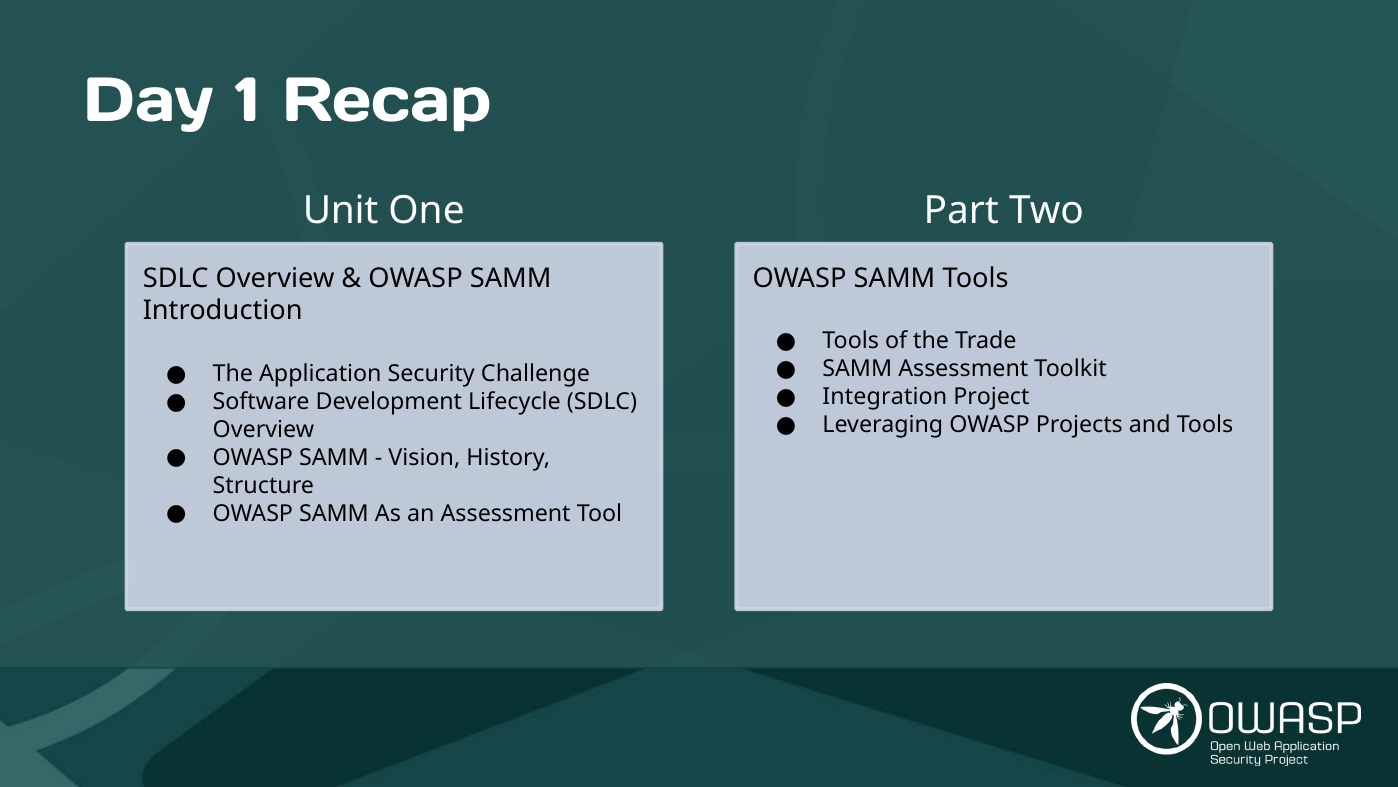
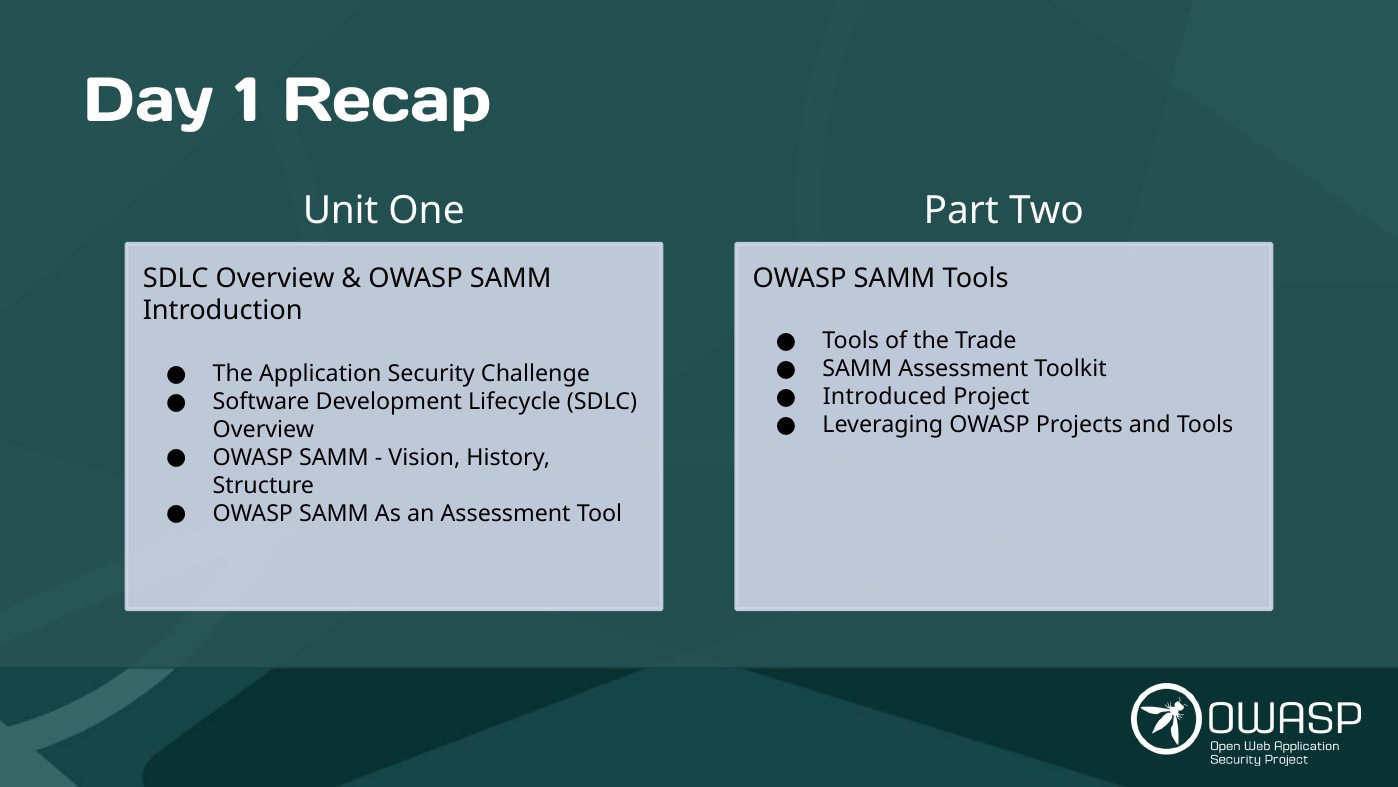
Integration: Integration -> Introduced
